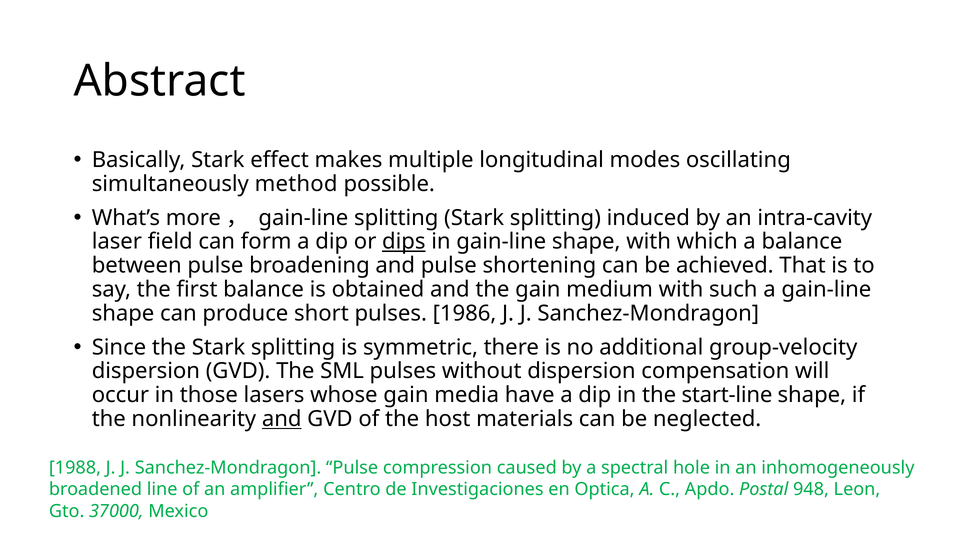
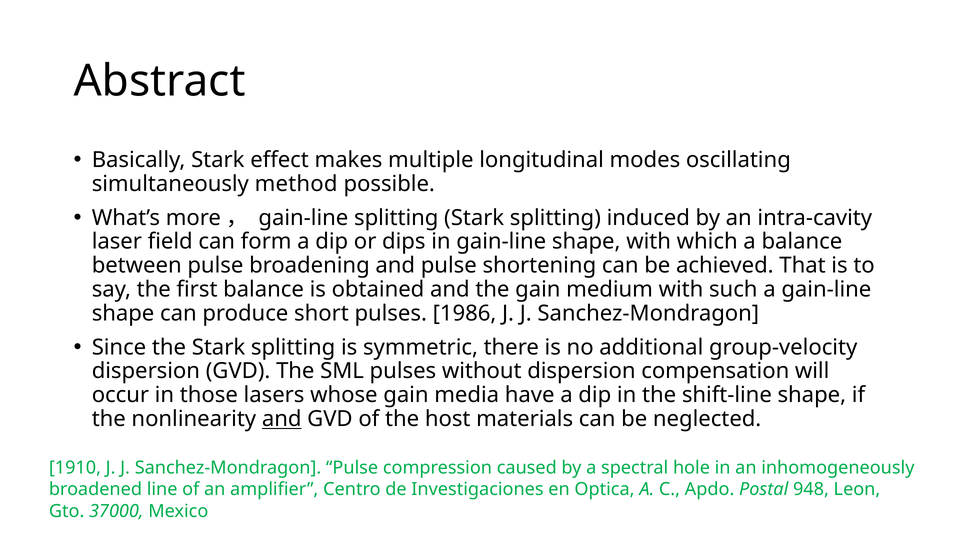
dips underline: present -> none
start-line: start-line -> shift-line
1988: 1988 -> 1910
